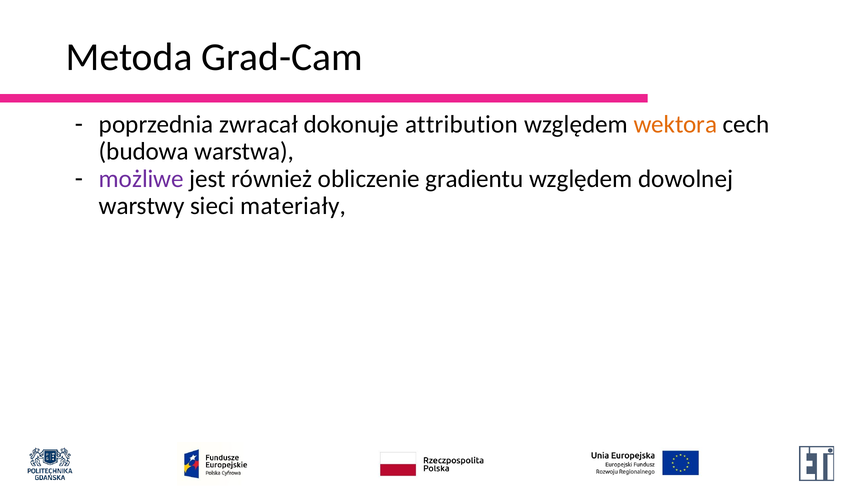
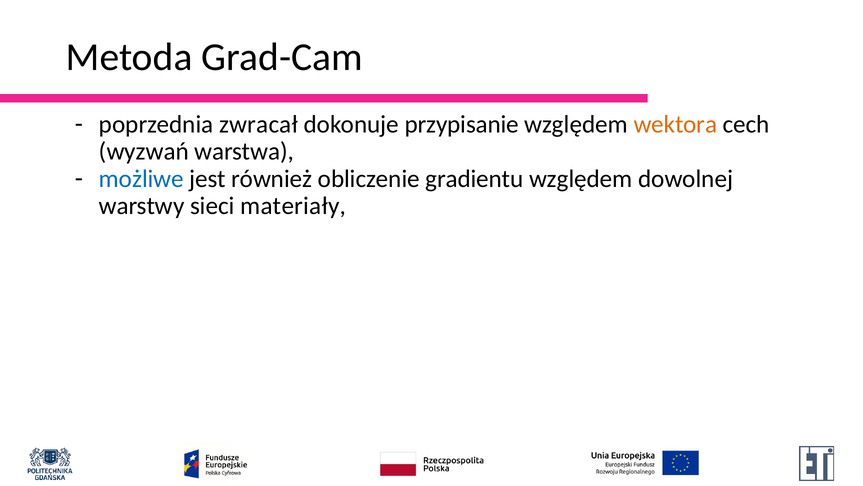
attribution: attribution -> przypisanie
budowa: budowa -> wyzwań
możliwe colour: purple -> blue
